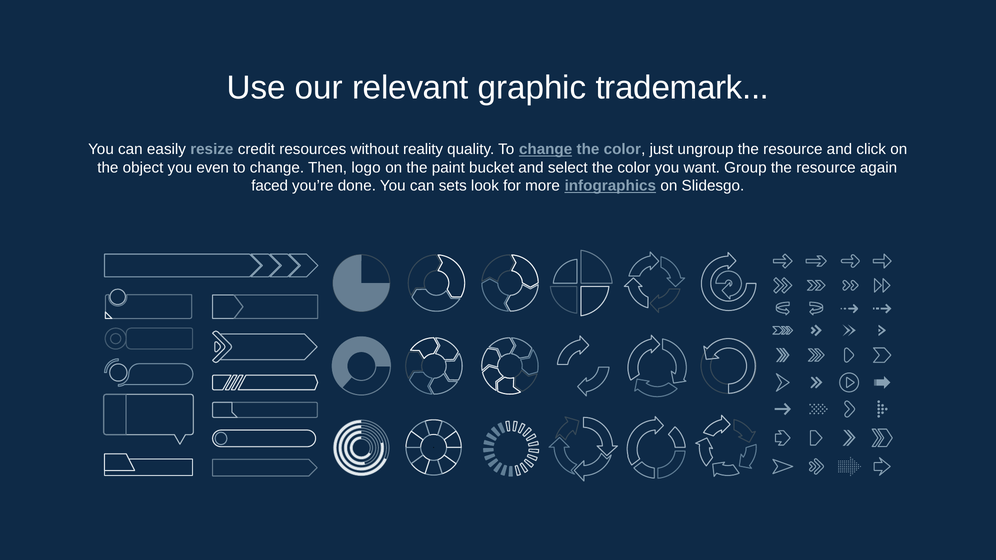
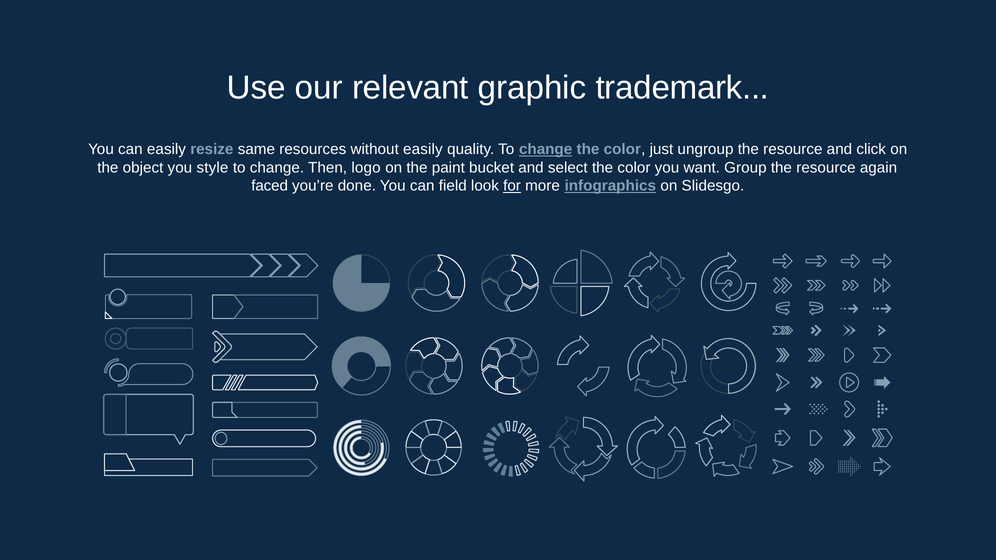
credit: credit -> same
without reality: reality -> easily
even: even -> style
sets: sets -> field
for underline: none -> present
